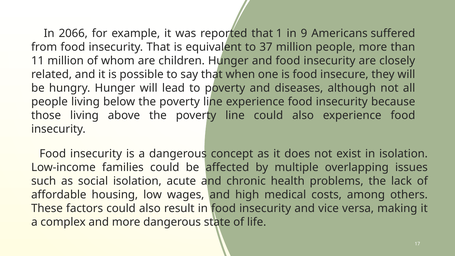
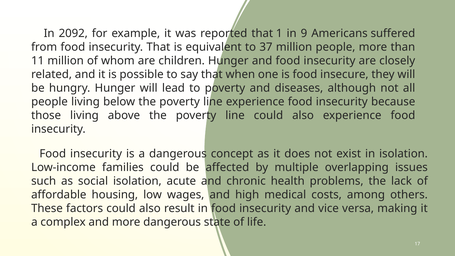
2066: 2066 -> 2092
